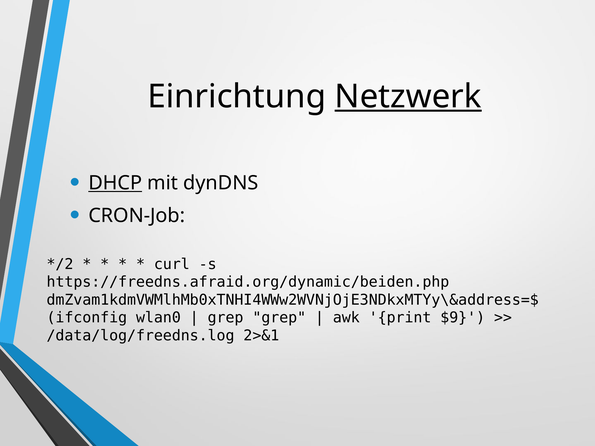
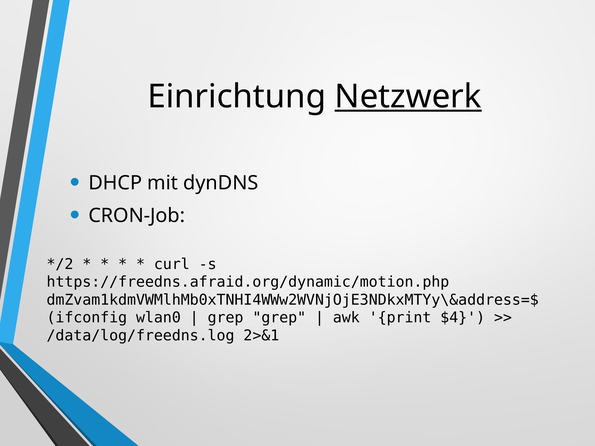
DHCP underline: present -> none
https://freedns.afraid.org/dynamic/beiden.php: https://freedns.afraid.org/dynamic/beiden.php -> https://freedns.afraid.org/dynamic/motion.php
$9: $9 -> $4
